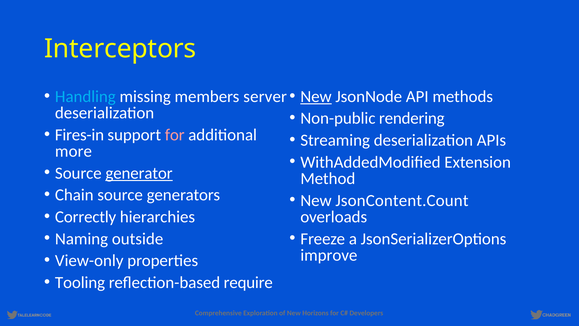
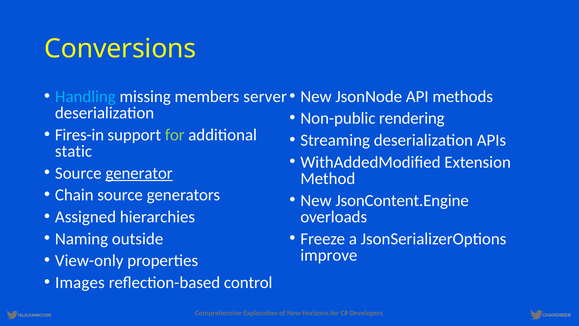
Interceptors: Interceptors -> Conversions
New at (316, 96) underline: present -> none
for at (175, 135) colour: pink -> light green
more: more -> static
JsonContent.Count: JsonContent.Count -> JsonContent.Engine
Correctly: Correctly -> Assigned
Tooling: Tooling -> Images
require: require -> control
